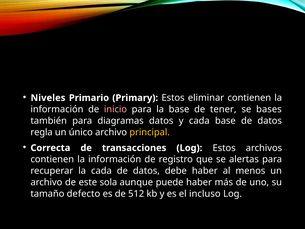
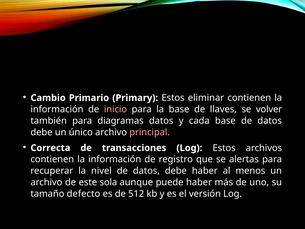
Niveles: Niveles -> Cambio
tener: tener -> llaves
bases: bases -> volver
regla at (42, 132): regla -> debe
principal colour: yellow -> pink
la cada: cada -> nivel
incluso: incluso -> versión
